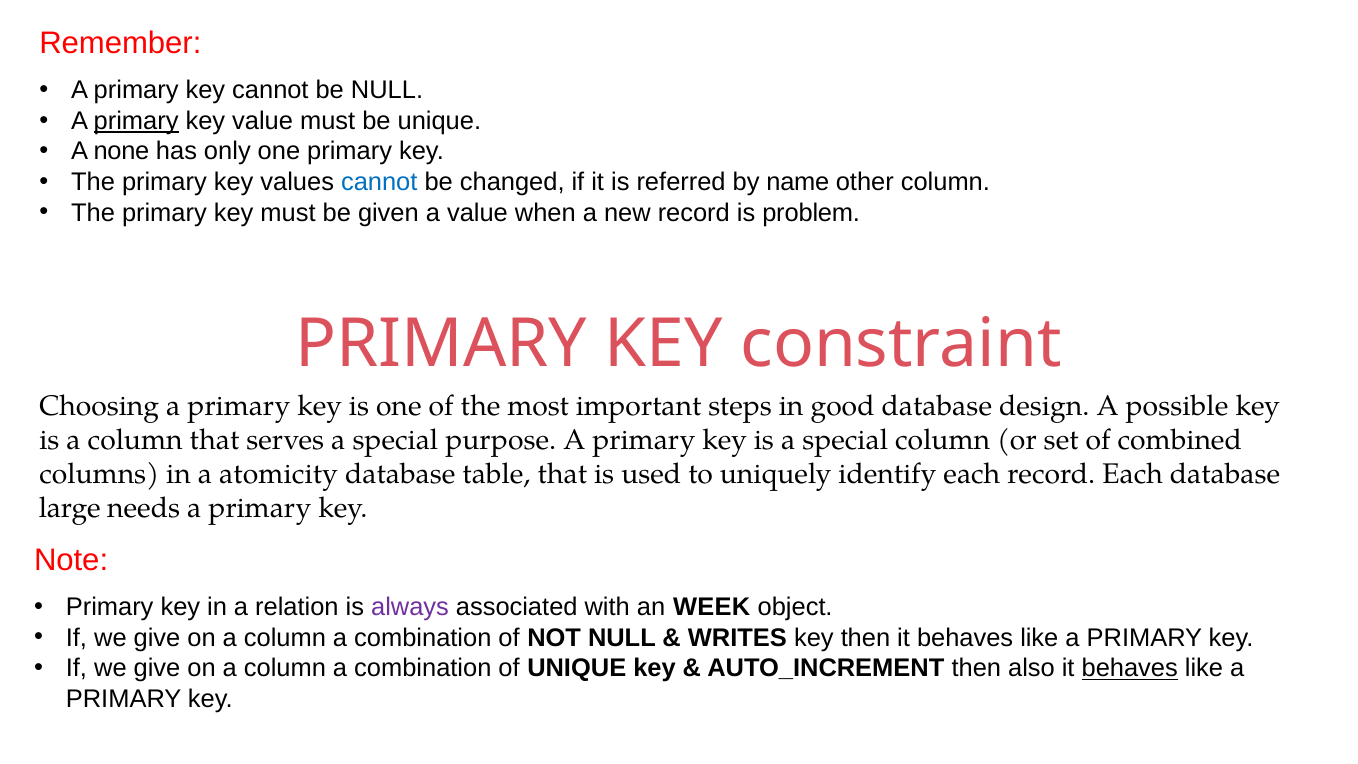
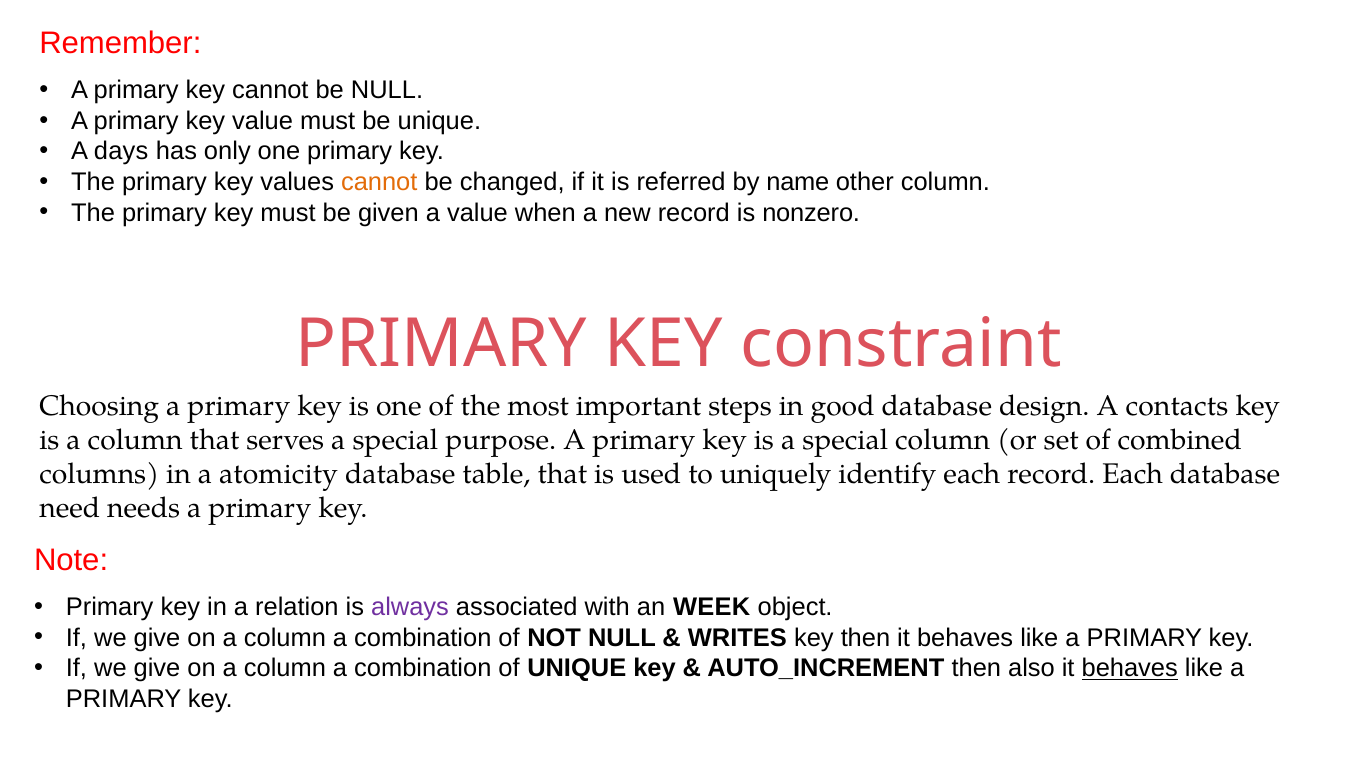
primary at (136, 121) underline: present -> none
none: none -> days
cannot at (379, 182) colour: blue -> orange
problem: problem -> nonzero
possible: possible -> contacts
large: large -> need
